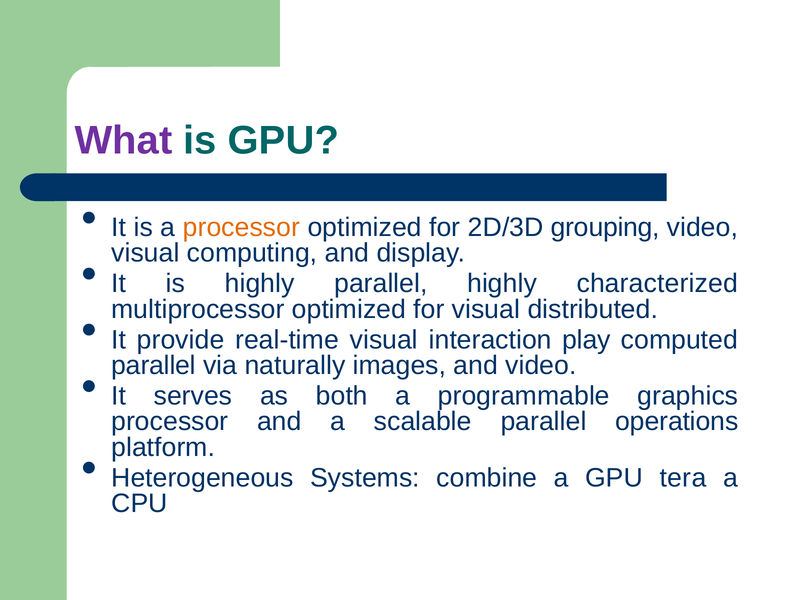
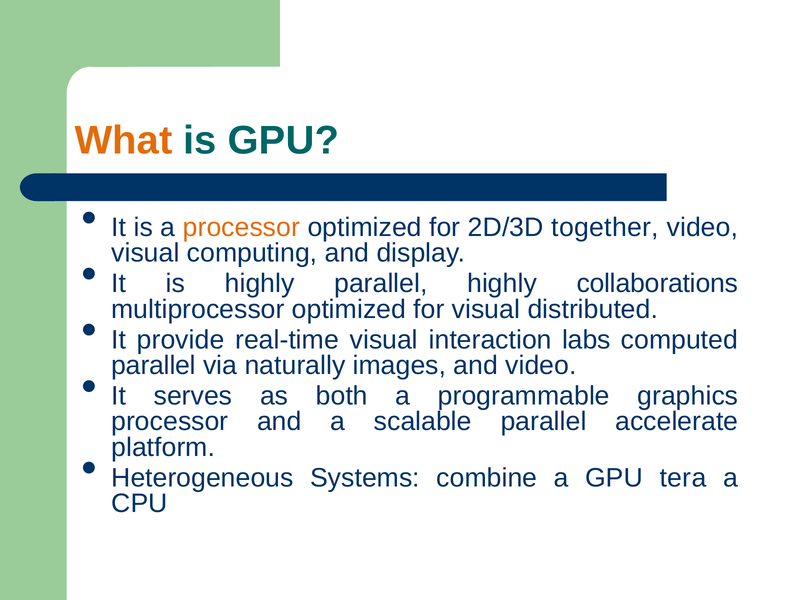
What colour: purple -> orange
grouping: grouping -> together
characterized: characterized -> collaborations
play: play -> labs
operations: operations -> accelerate
